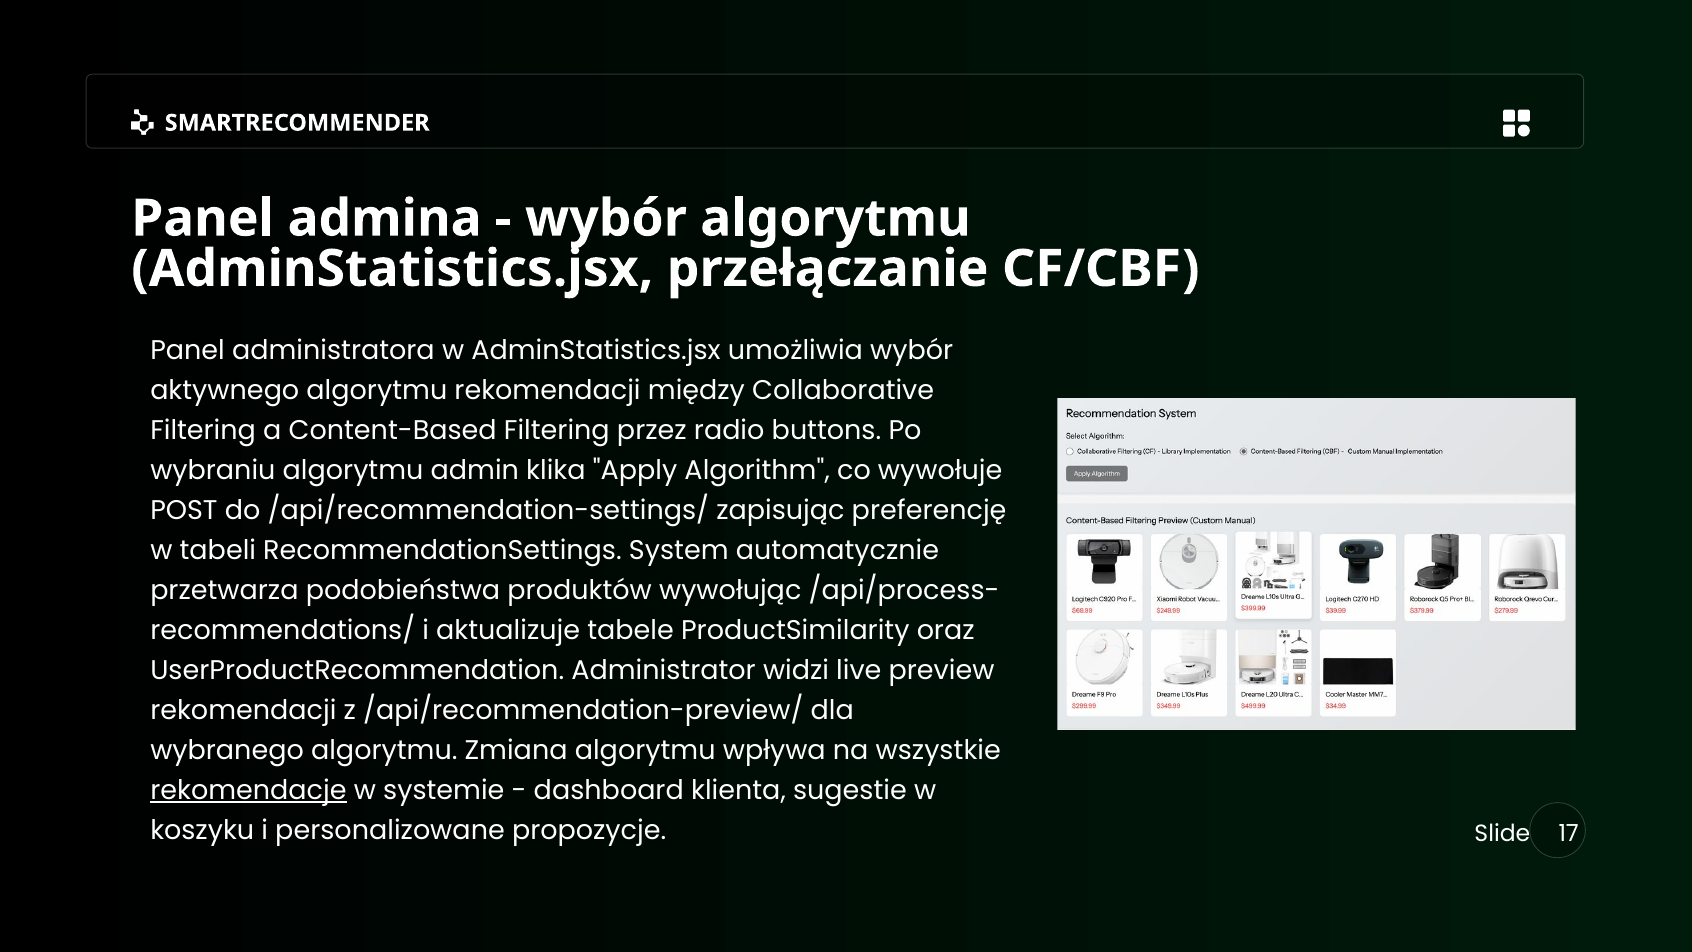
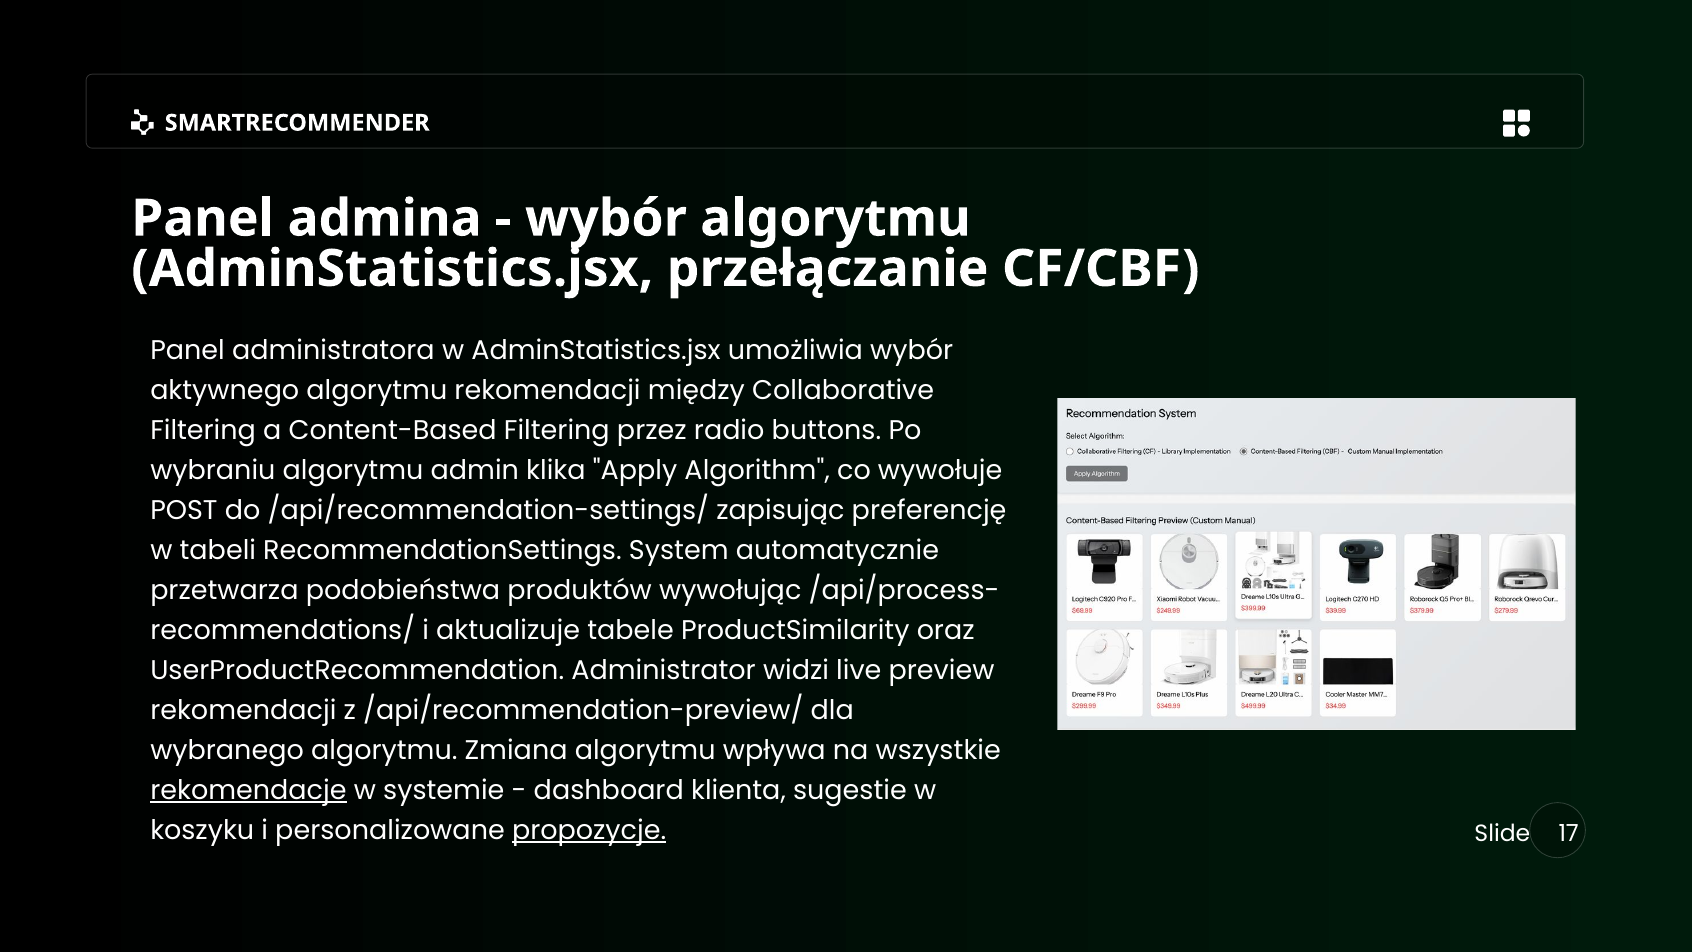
propozycje underline: none -> present
